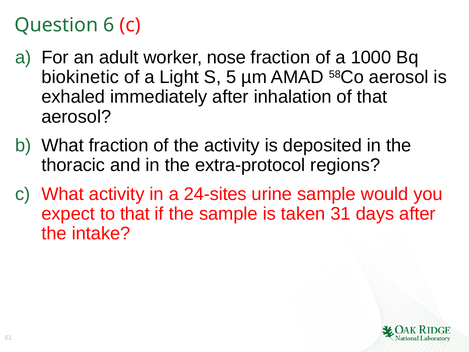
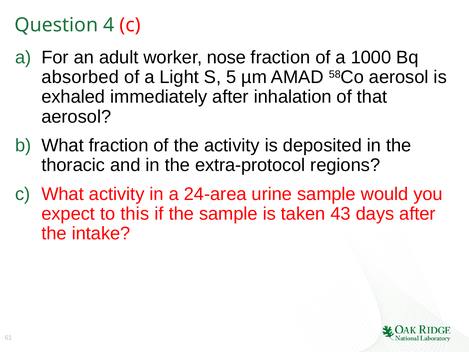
6: 6 -> 4
biokinetic: biokinetic -> absorbed
24-sites: 24-sites -> 24-area
to that: that -> this
31: 31 -> 43
